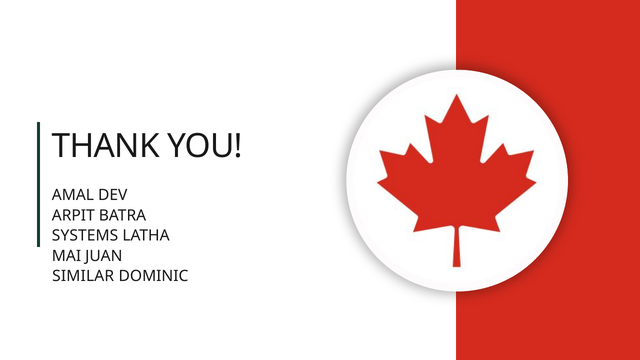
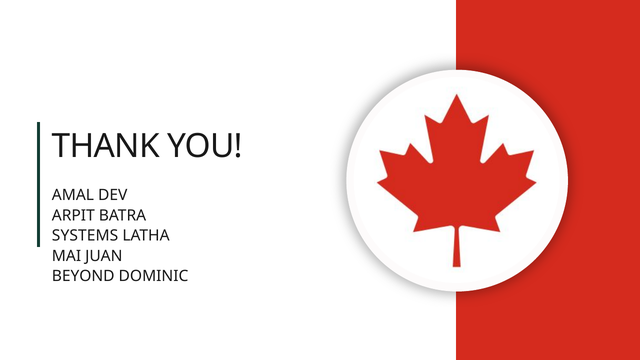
SIMILAR: SIMILAR -> BEYOND
